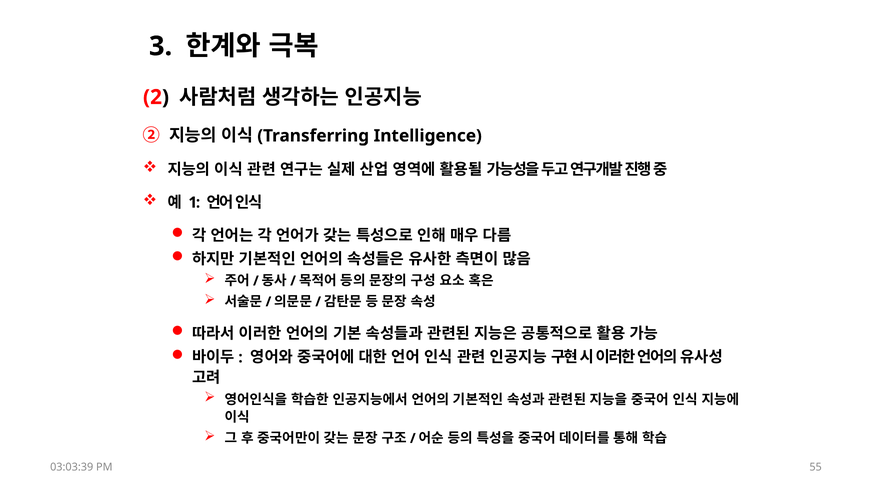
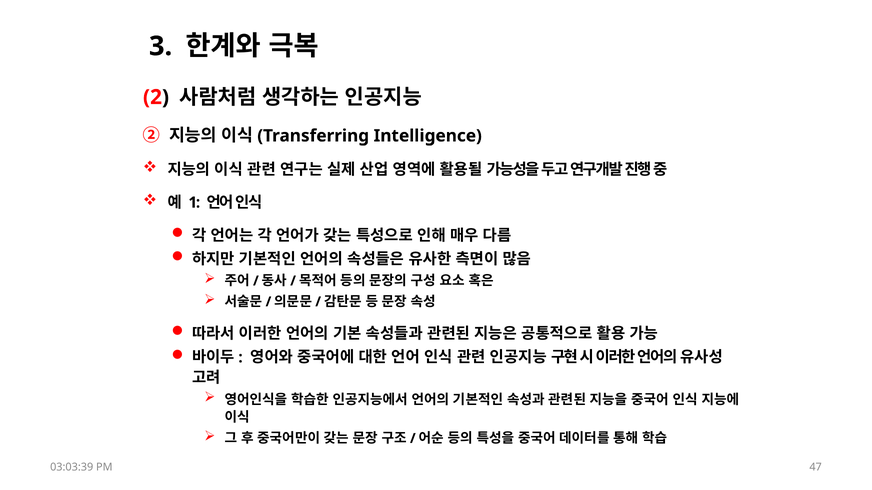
55: 55 -> 47
